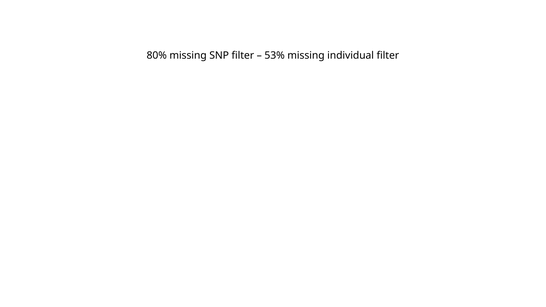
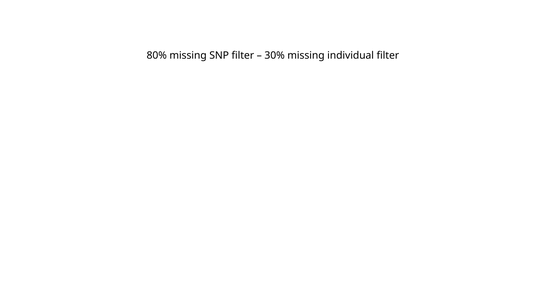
53%: 53% -> 30%
